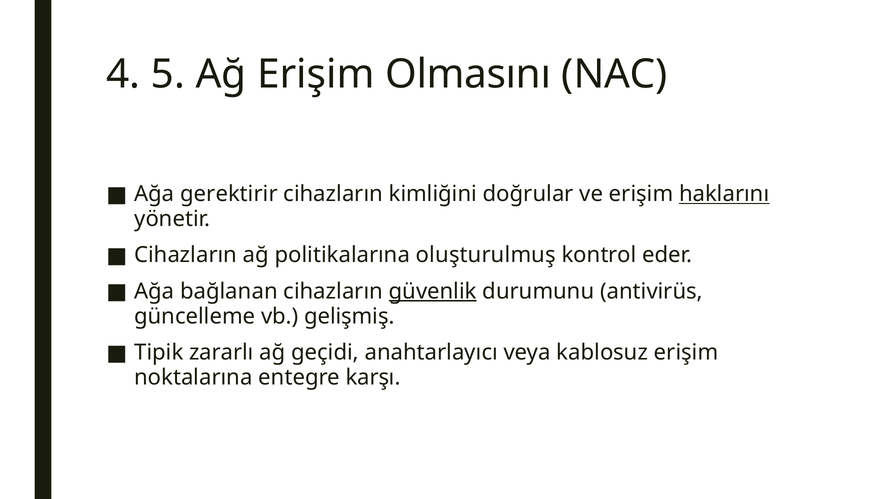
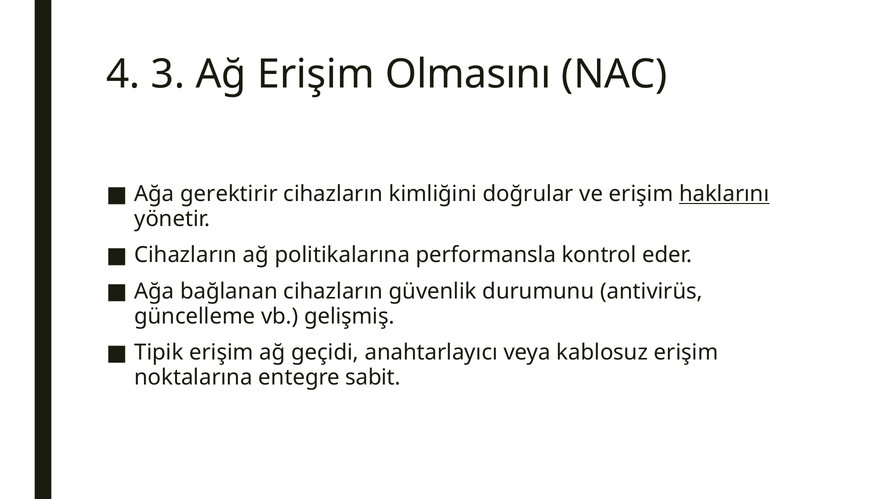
5: 5 -> 3
oluşturulmuş: oluşturulmuş -> performansla
güvenlik underline: present -> none
Tipik zararlı: zararlı -> erişim
karşı: karşı -> sabit
